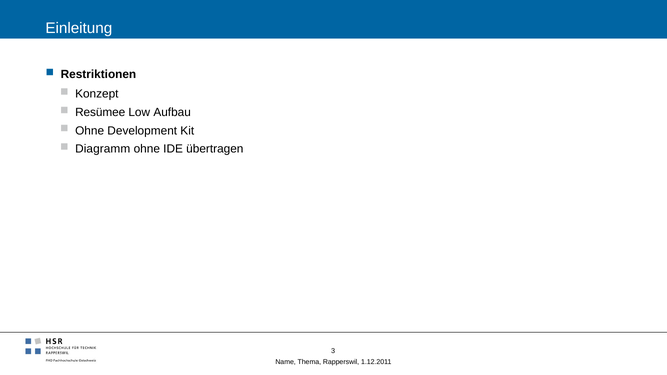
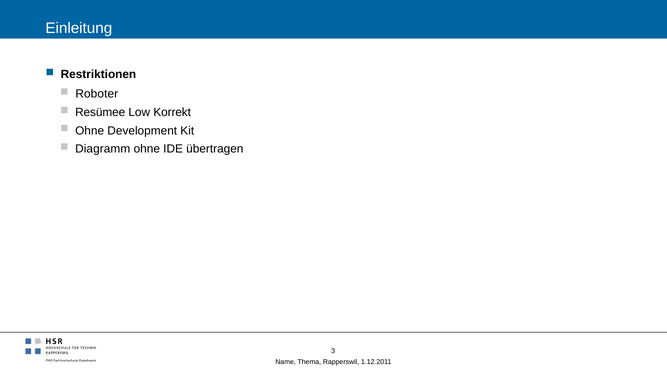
Konzept: Konzept -> Roboter
Aufbau: Aufbau -> Korrekt
